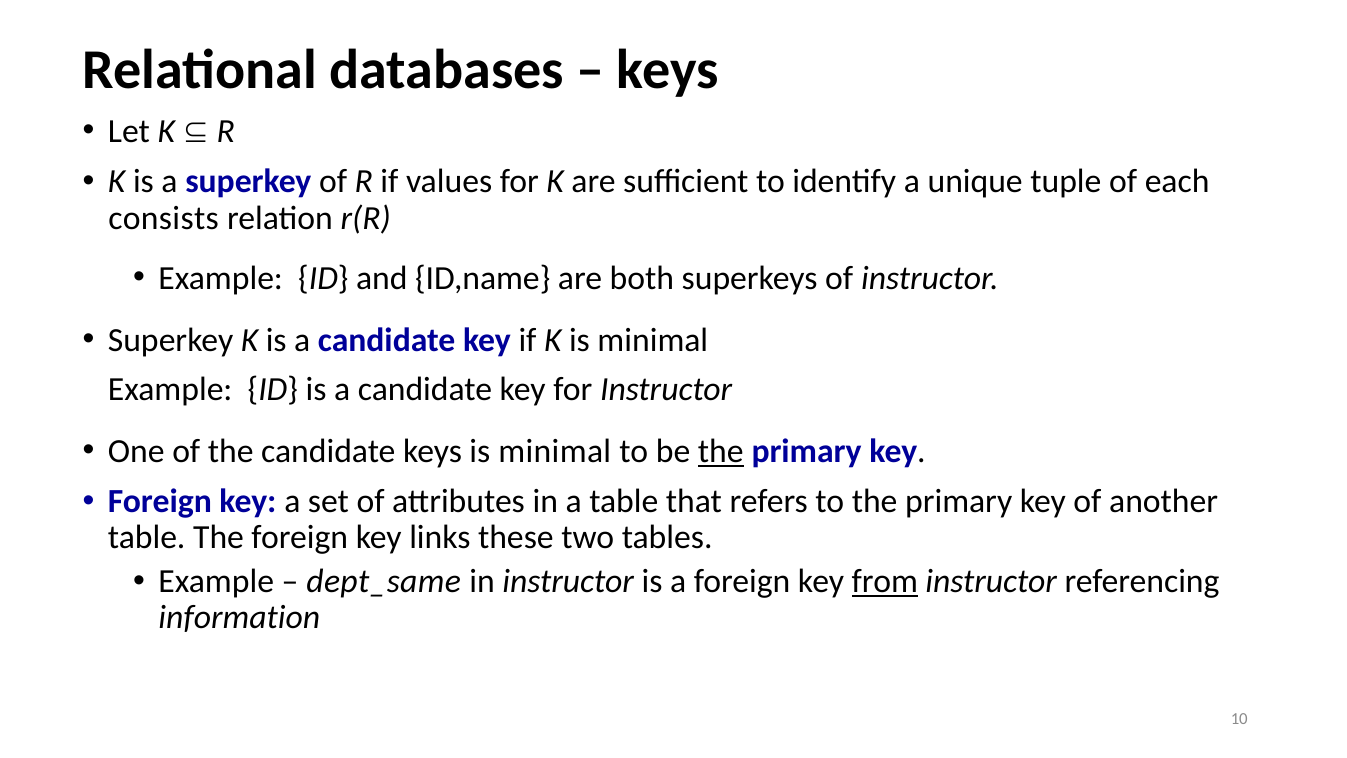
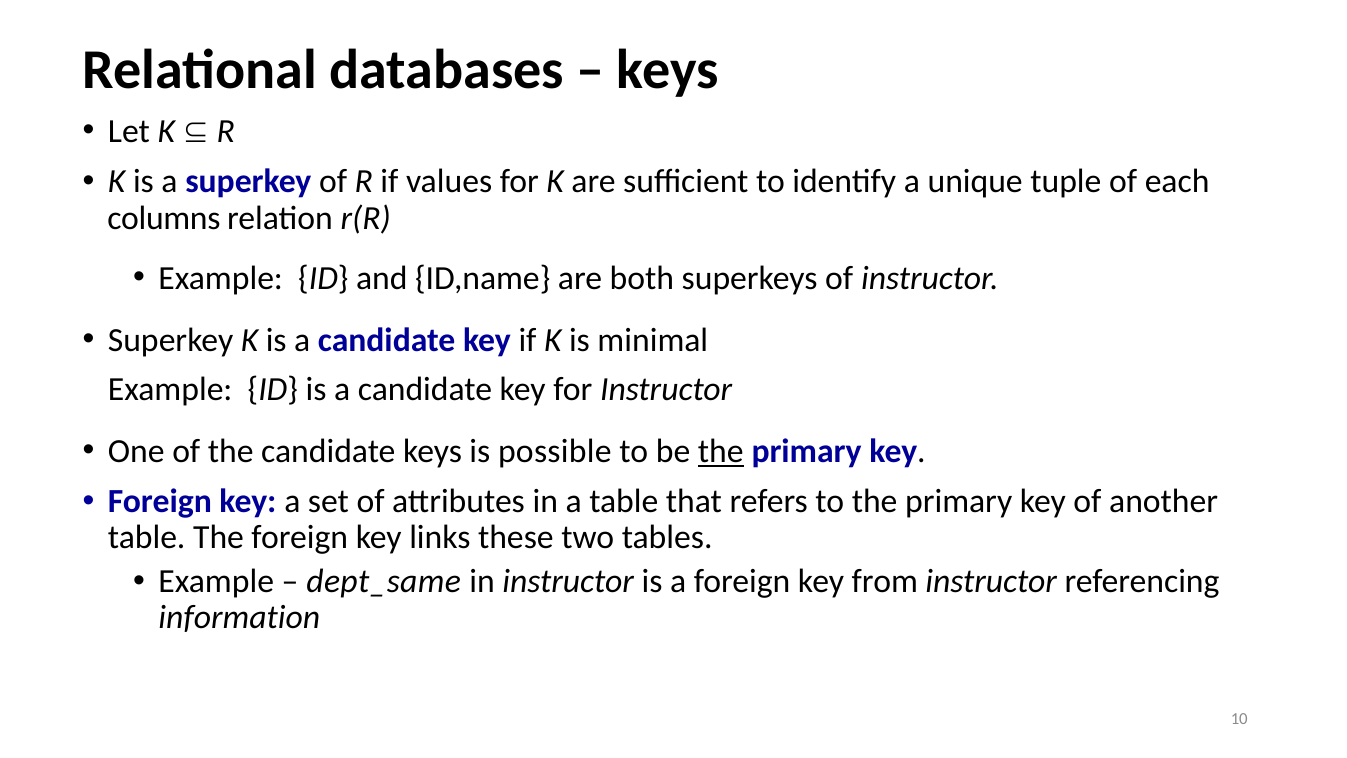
consists: consists -> columns
keys is minimal: minimal -> possible
from underline: present -> none
